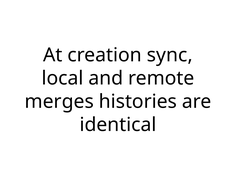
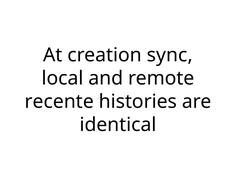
merges: merges -> recente
